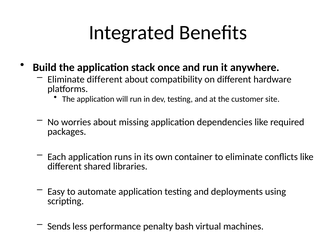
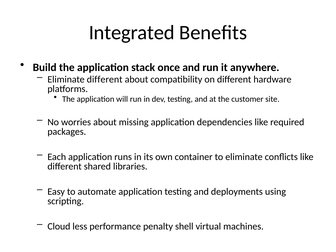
Sends: Sends -> Cloud
bash: bash -> shell
